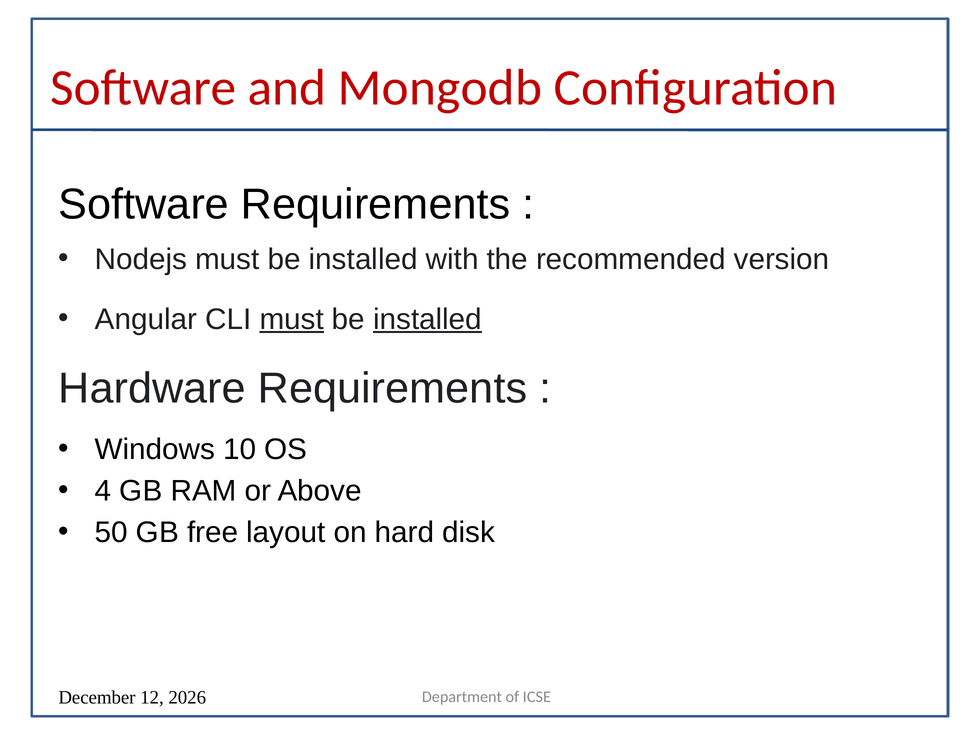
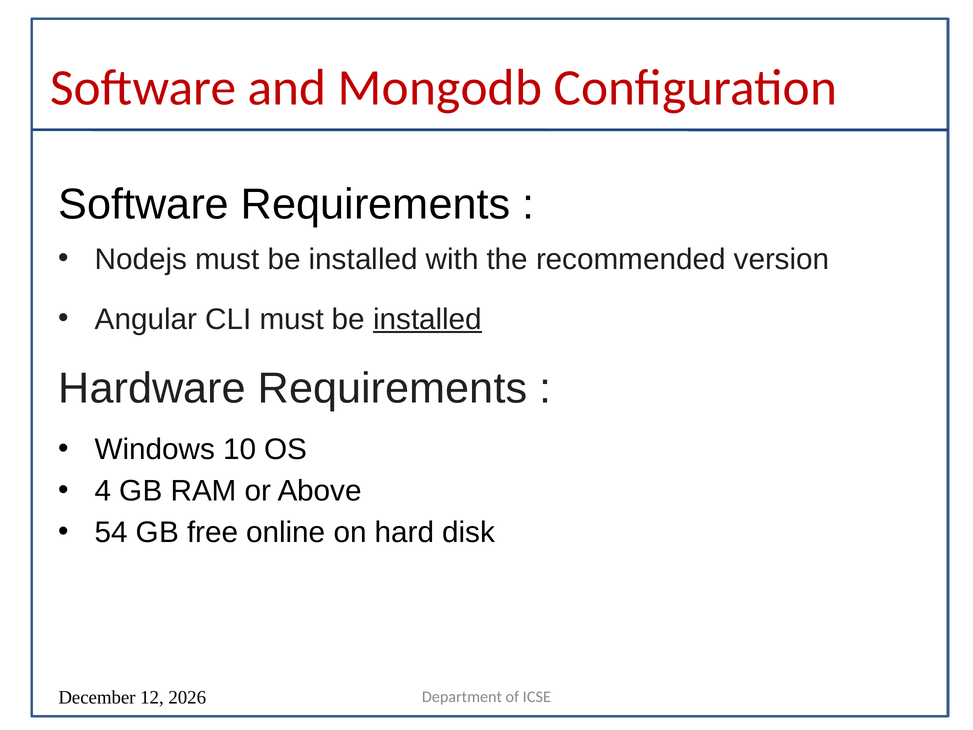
must at (292, 319) underline: present -> none
50: 50 -> 54
layout: layout -> online
